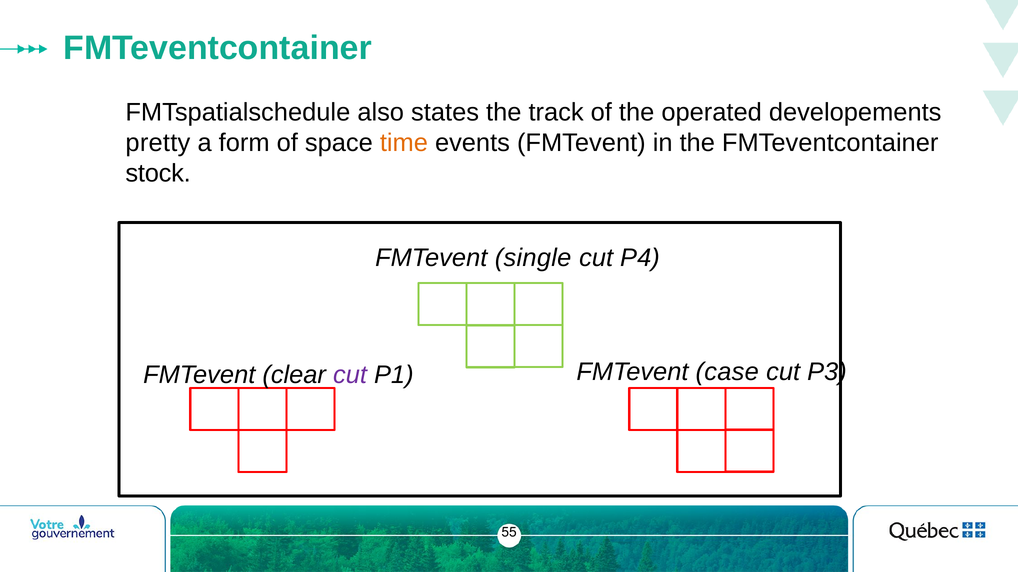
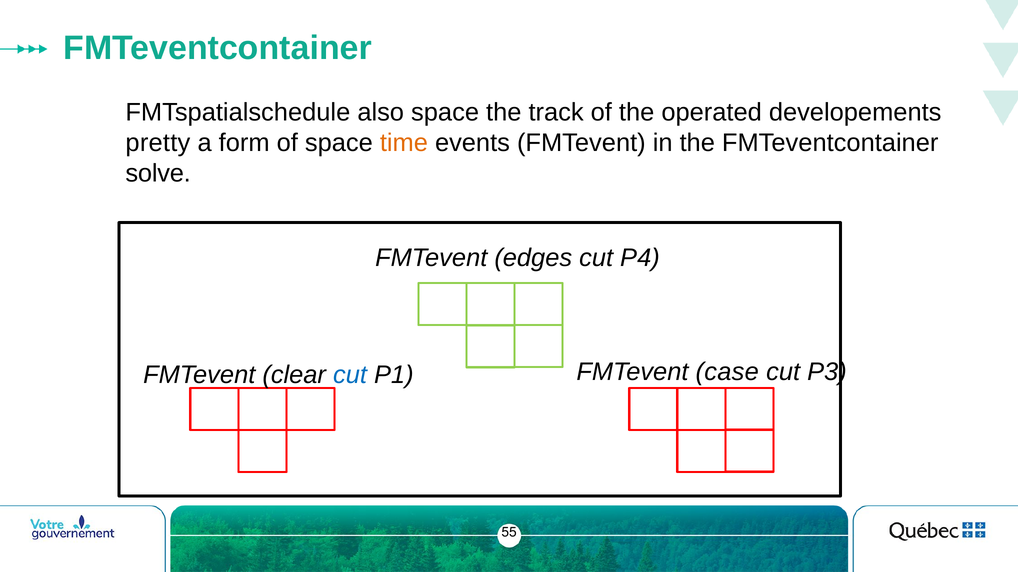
also states: states -> space
stock: stock -> solve
single: single -> edges
cut at (350, 375) colour: purple -> blue
